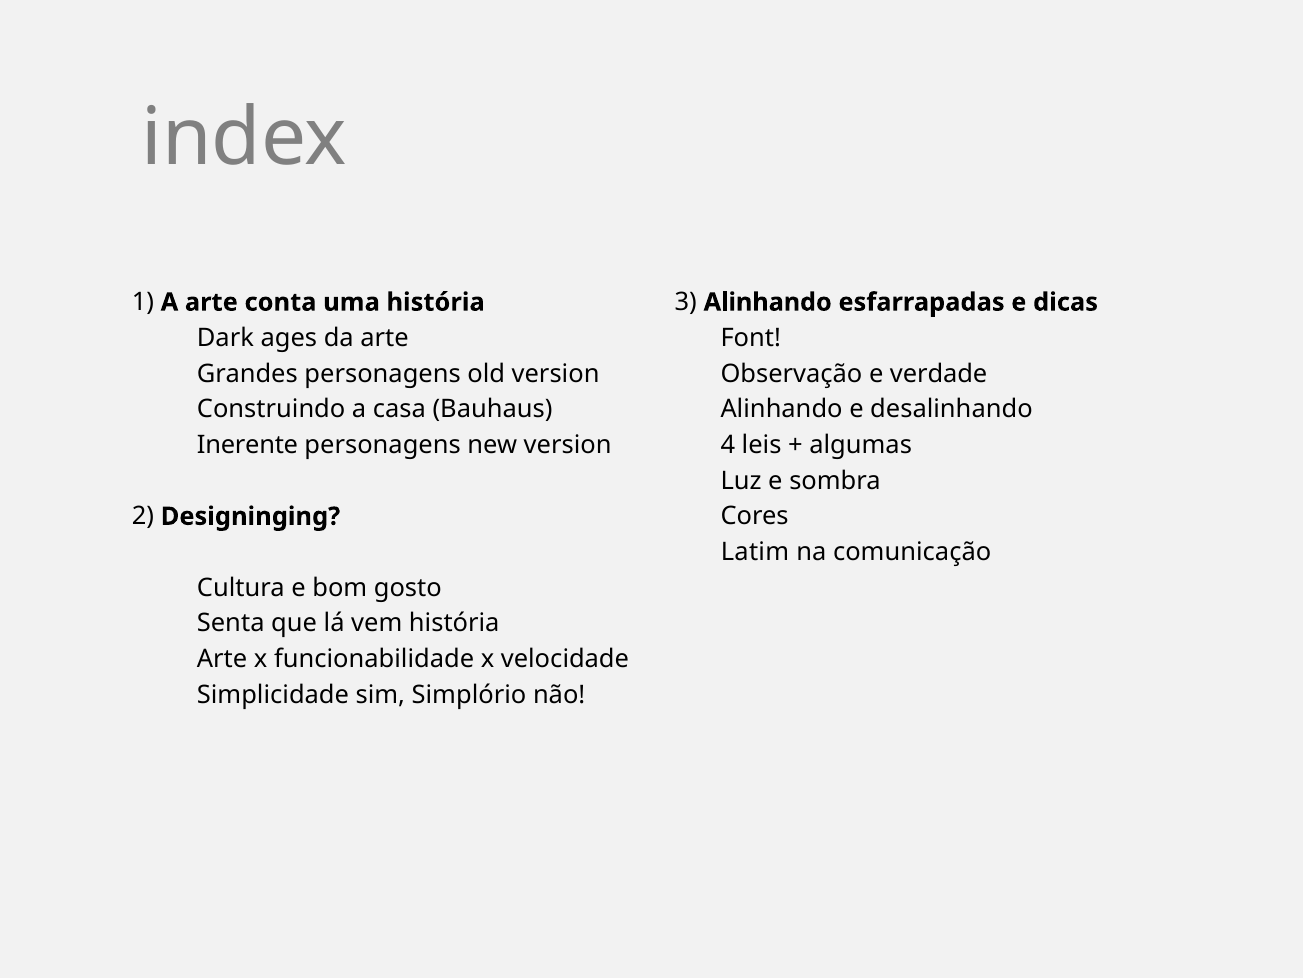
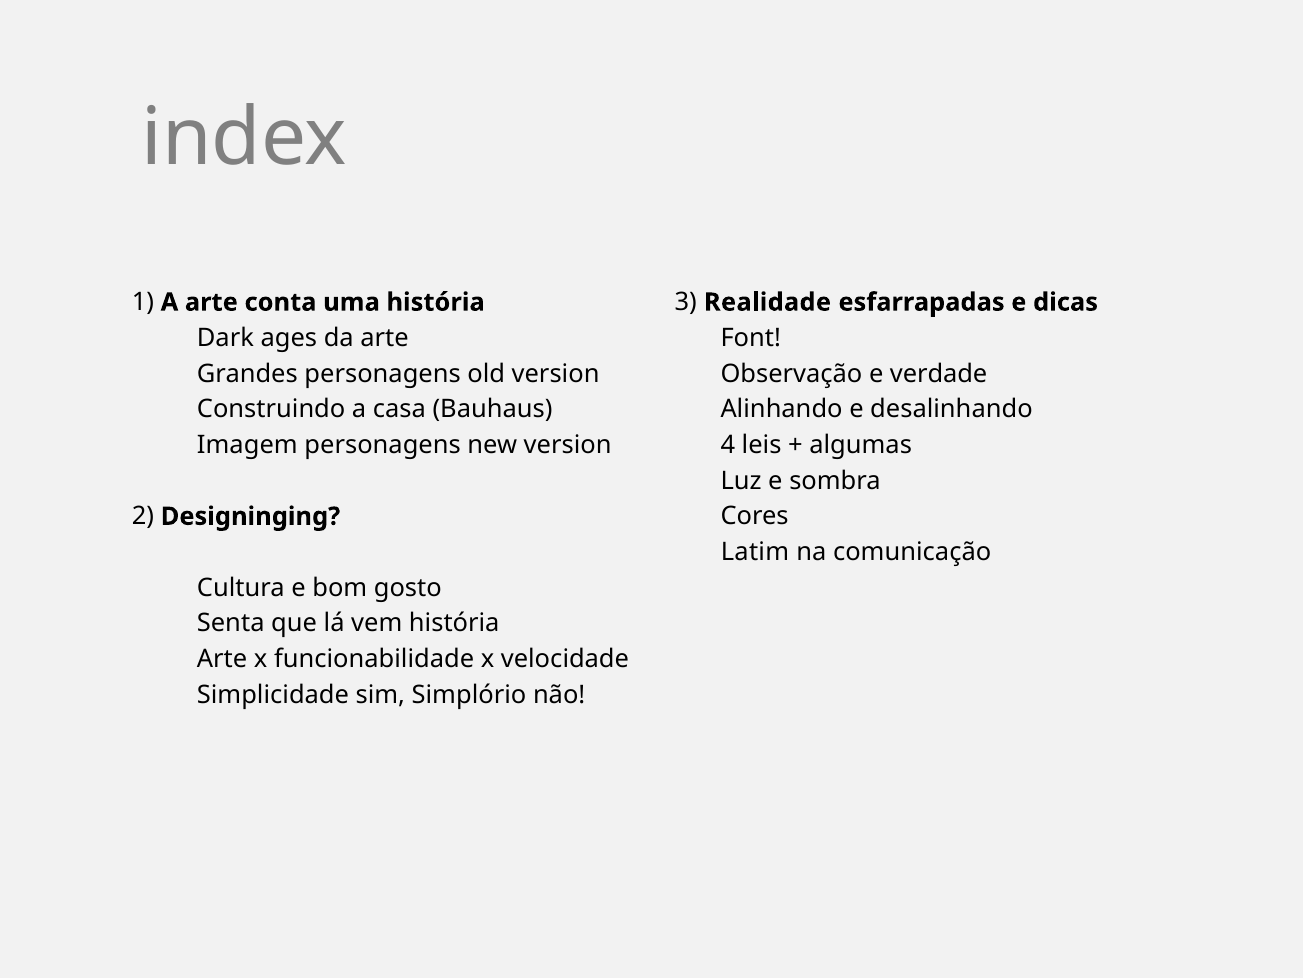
3 Alinhando: Alinhando -> Realidade
Inerente: Inerente -> Imagem
